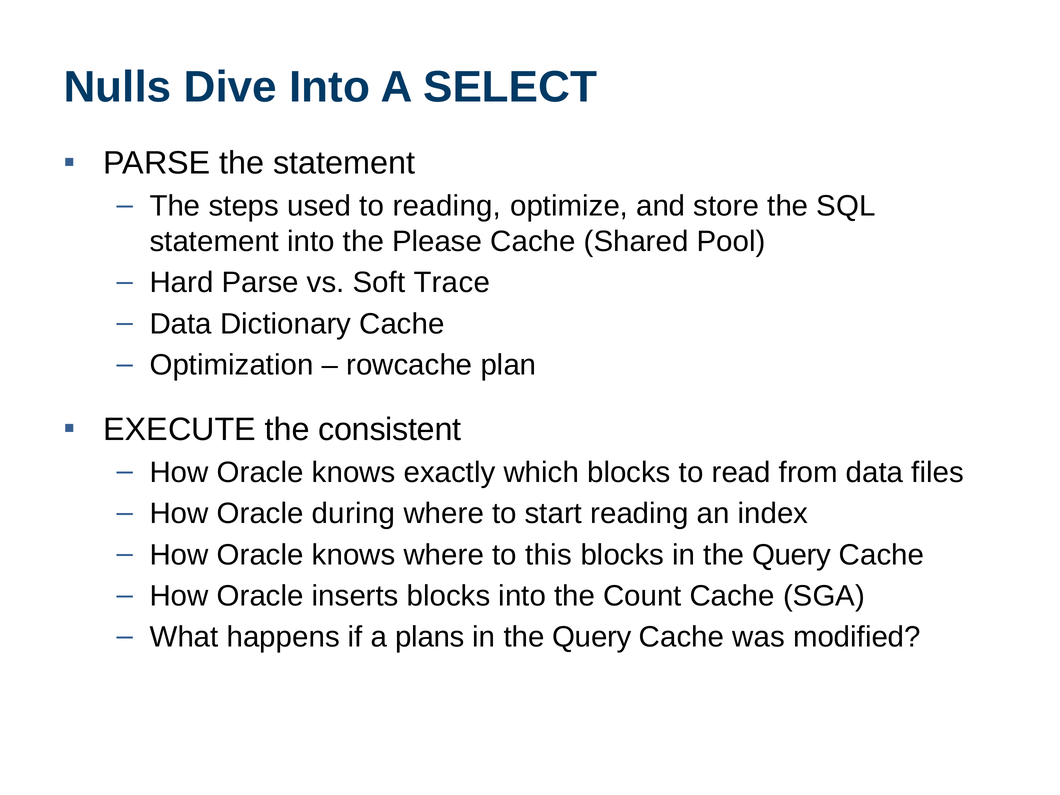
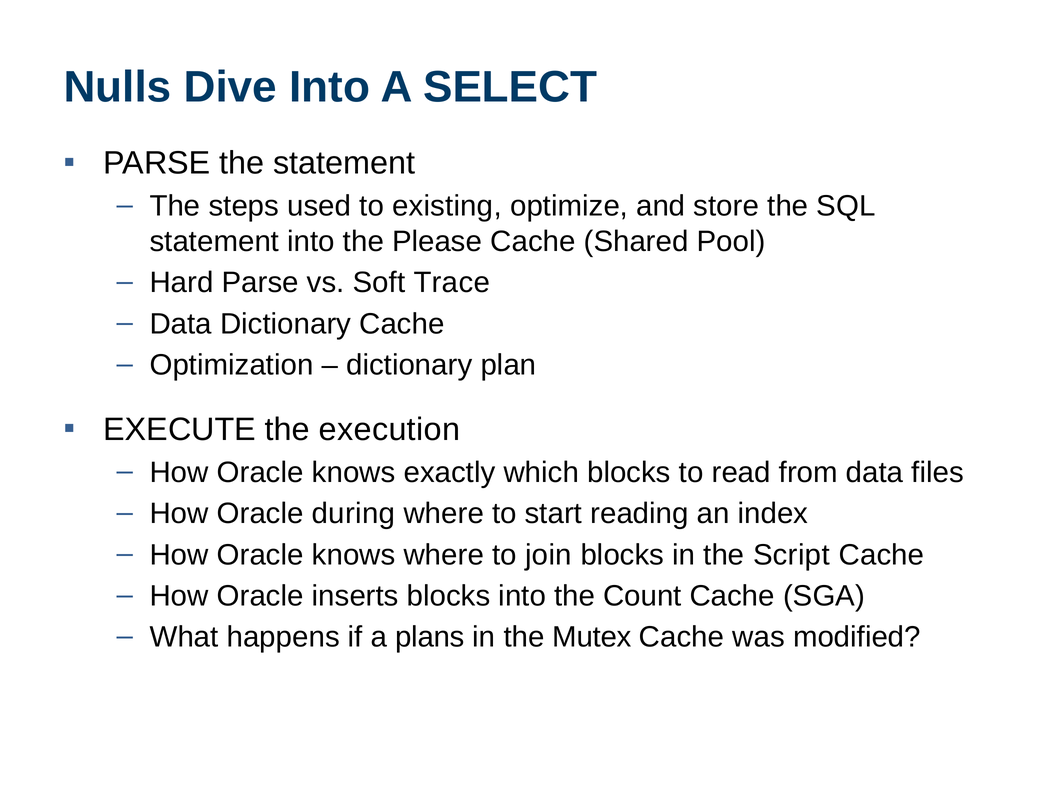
to reading: reading -> existing
rowcache at (409, 365): rowcache -> dictionary
consistent: consistent -> execution
this: this -> join
blocks in the Query: Query -> Script
Query at (592, 637): Query -> Mutex
